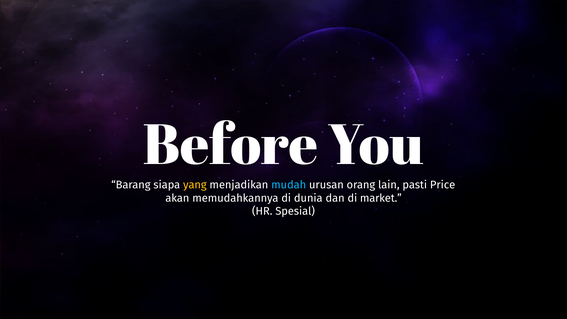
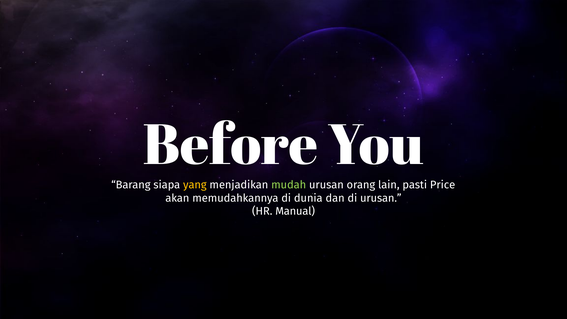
mudah colour: light blue -> light green
di market: market -> urusan
Spesial: Spesial -> Manual
